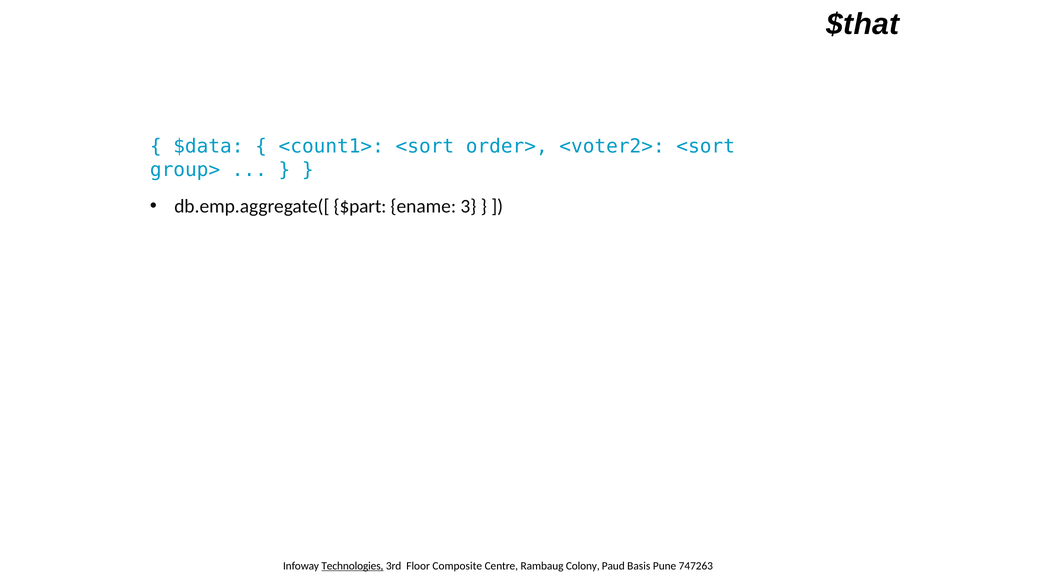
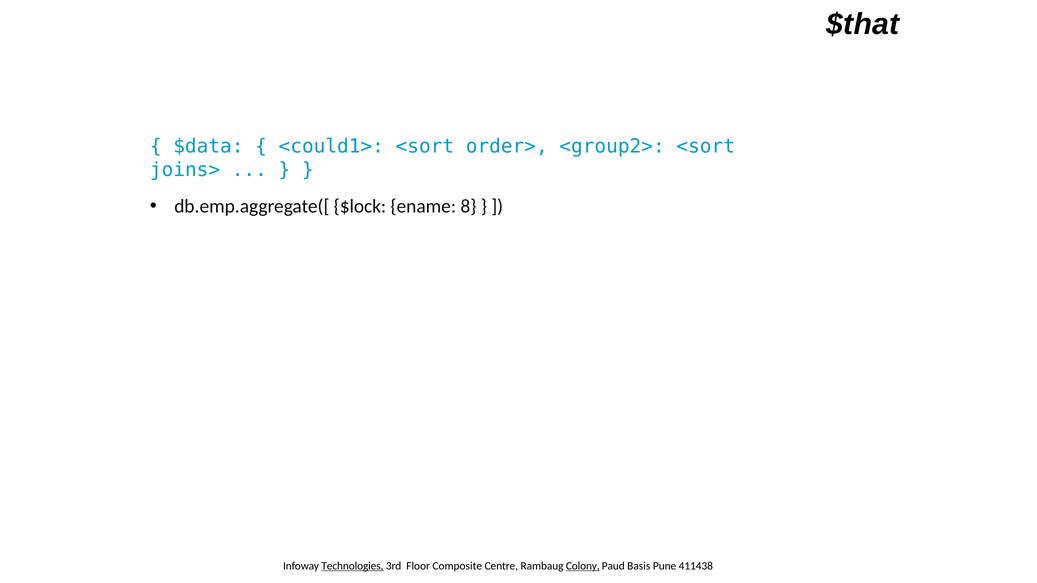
<count1>: <count1> -> <could1>
<voter2>: <voter2> -> <group2>
group>: group> -> joins>
$part: $part -> $lock
3: 3 -> 8
Colony underline: none -> present
747263: 747263 -> 411438
